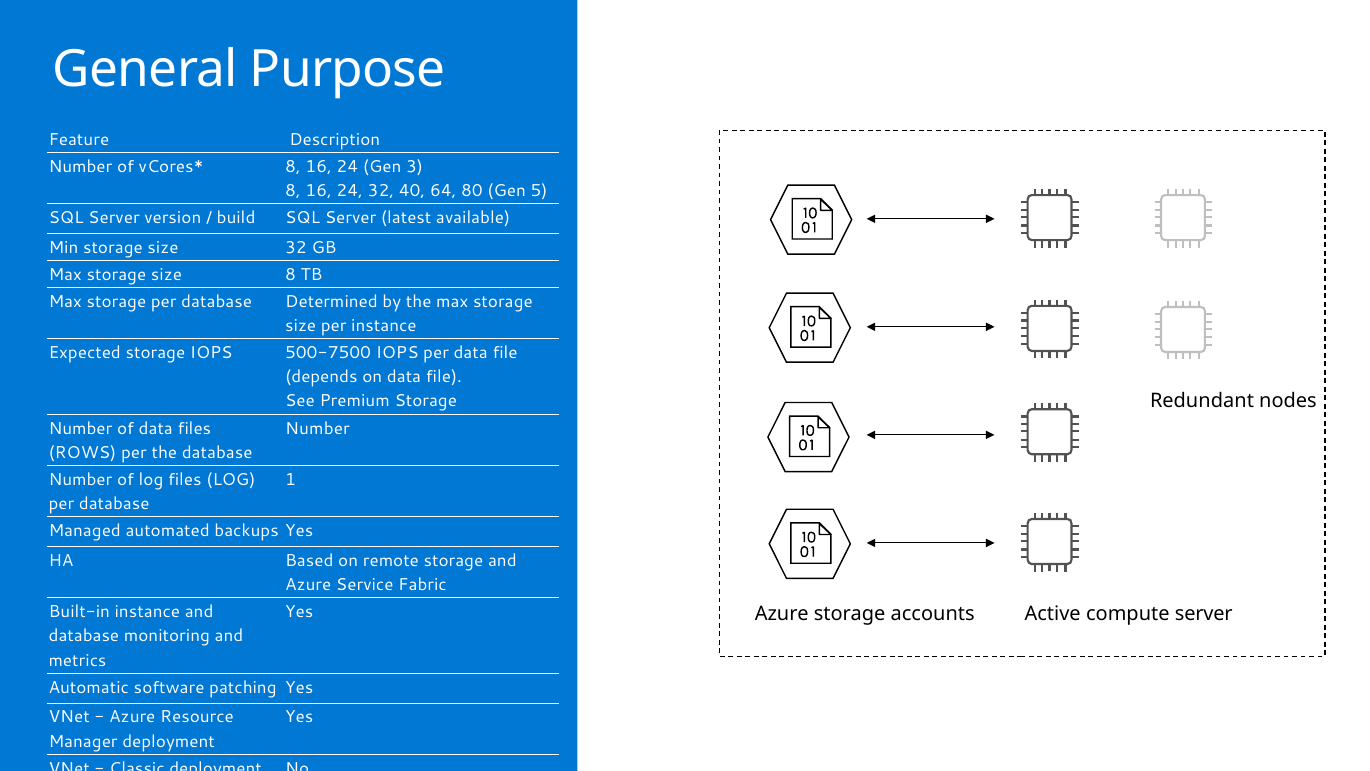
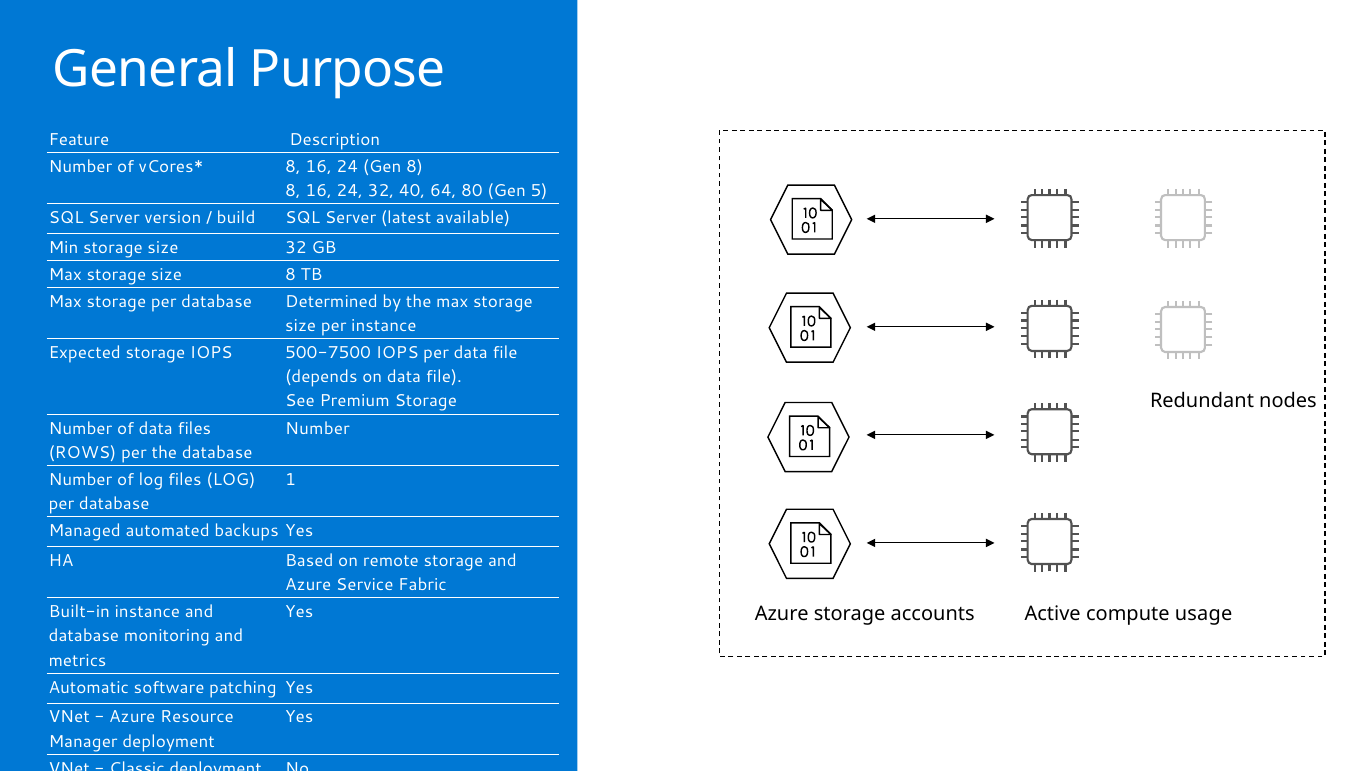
Gen 3: 3 -> 8
compute server: server -> usage
